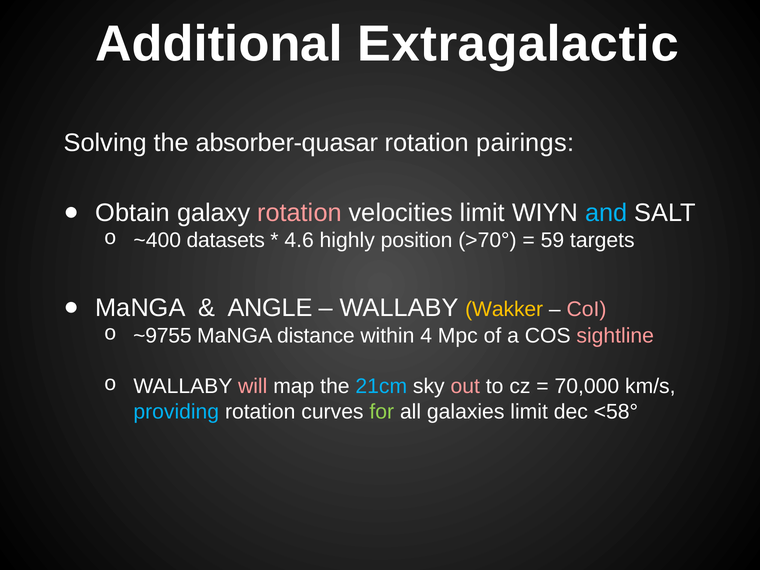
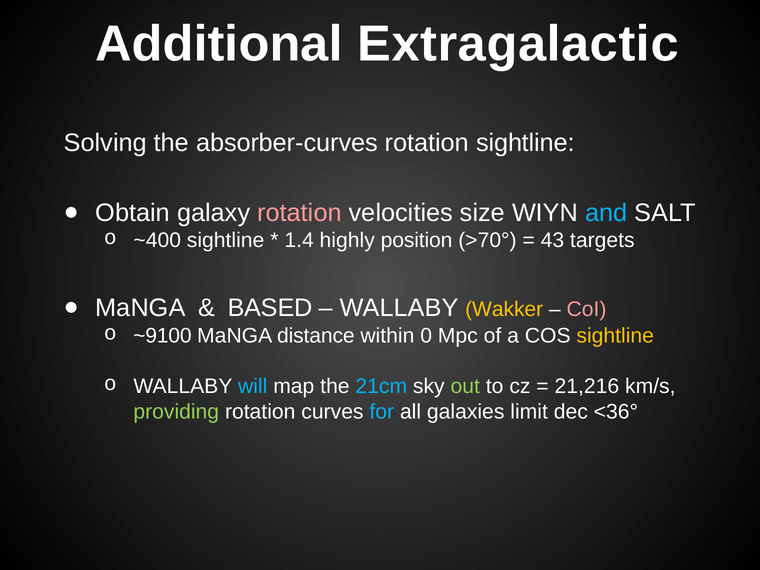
absorber-quasar: absorber-quasar -> absorber-curves
rotation pairings: pairings -> sightline
velocities limit: limit -> size
~400 datasets: datasets -> sightline
4.6: 4.6 -> 1.4
59: 59 -> 43
ANGLE: ANGLE -> BASED
~9755: ~9755 -> ~9100
4: 4 -> 0
sightline at (615, 336) colour: pink -> yellow
will colour: pink -> light blue
out colour: pink -> light green
70,000: 70,000 -> 21,216
providing colour: light blue -> light green
for colour: light green -> light blue
<58°: <58° -> <36°
